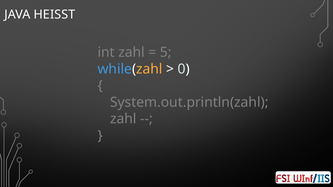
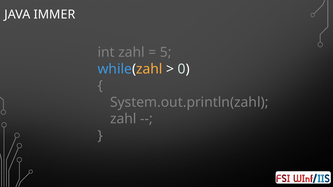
HEISST: HEISST -> IMMER
